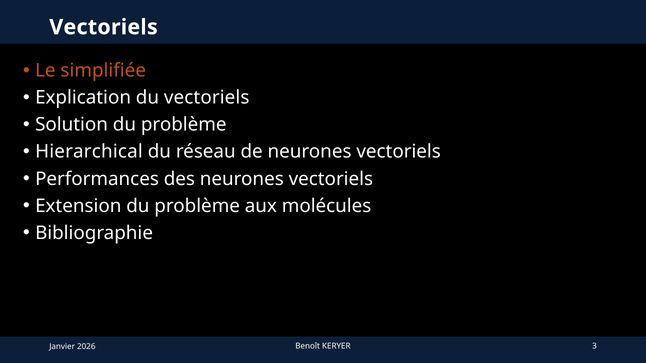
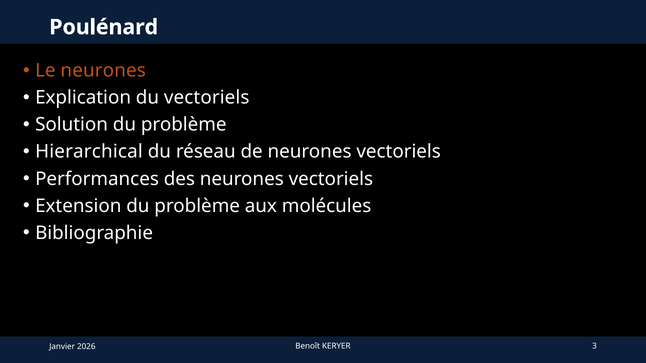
Vectoriels at (104, 27): Vectoriels -> Poulénard
Le simplifiée: simplifiée -> neurones
